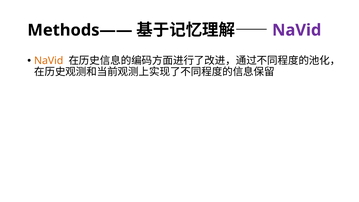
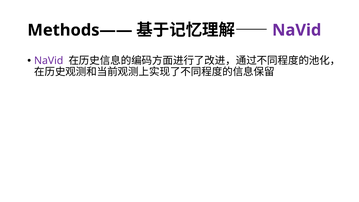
NaVid at (49, 61) colour: orange -> purple
